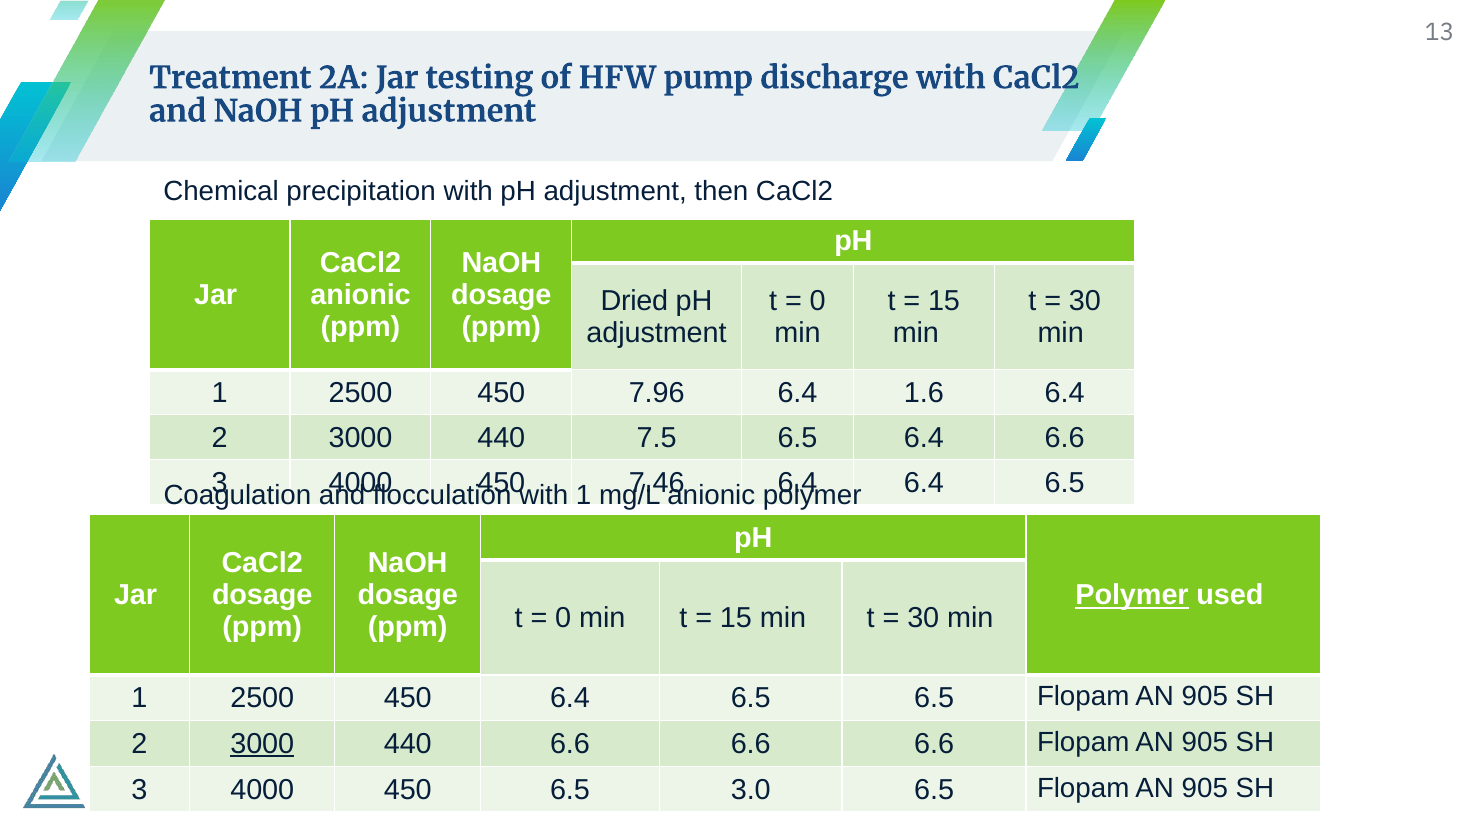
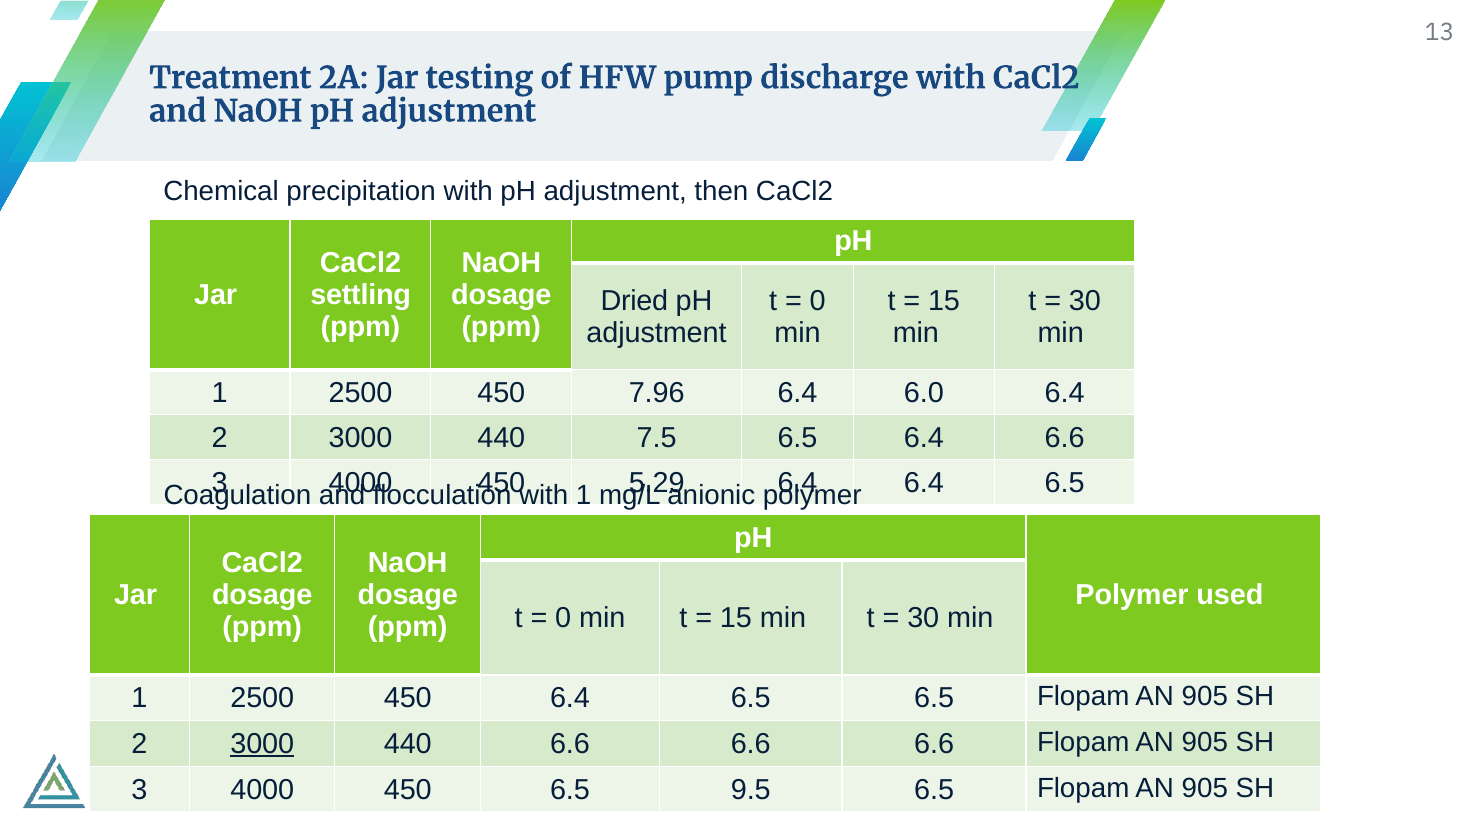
anionic at (361, 295): anionic -> settling
1.6: 1.6 -> 6.0
7.46: 7.46 -> 5.29
Polymer at (1132, 595) underline: present -> none
3.0: 3.0 -> 9.5
